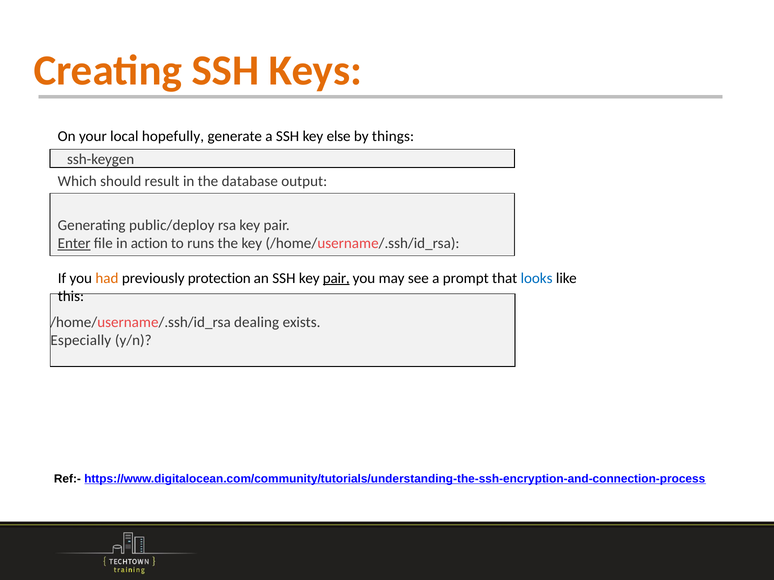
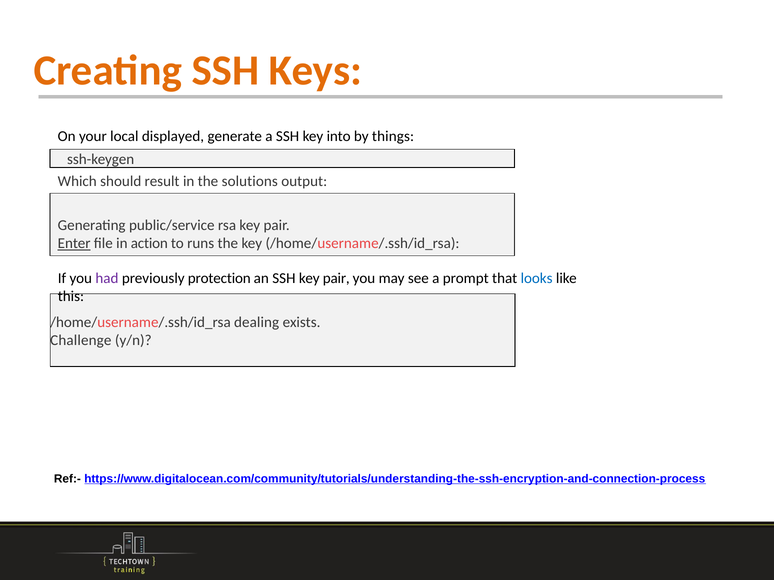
hopefully: hopefully -> displayed
else: else -> into
database: database -> solutions
public/deploy: public/deploy -> public/service
had colour: orange -> purple
pair at (336, 278) underline: present -> none
Especially: Especially -> Challenge
